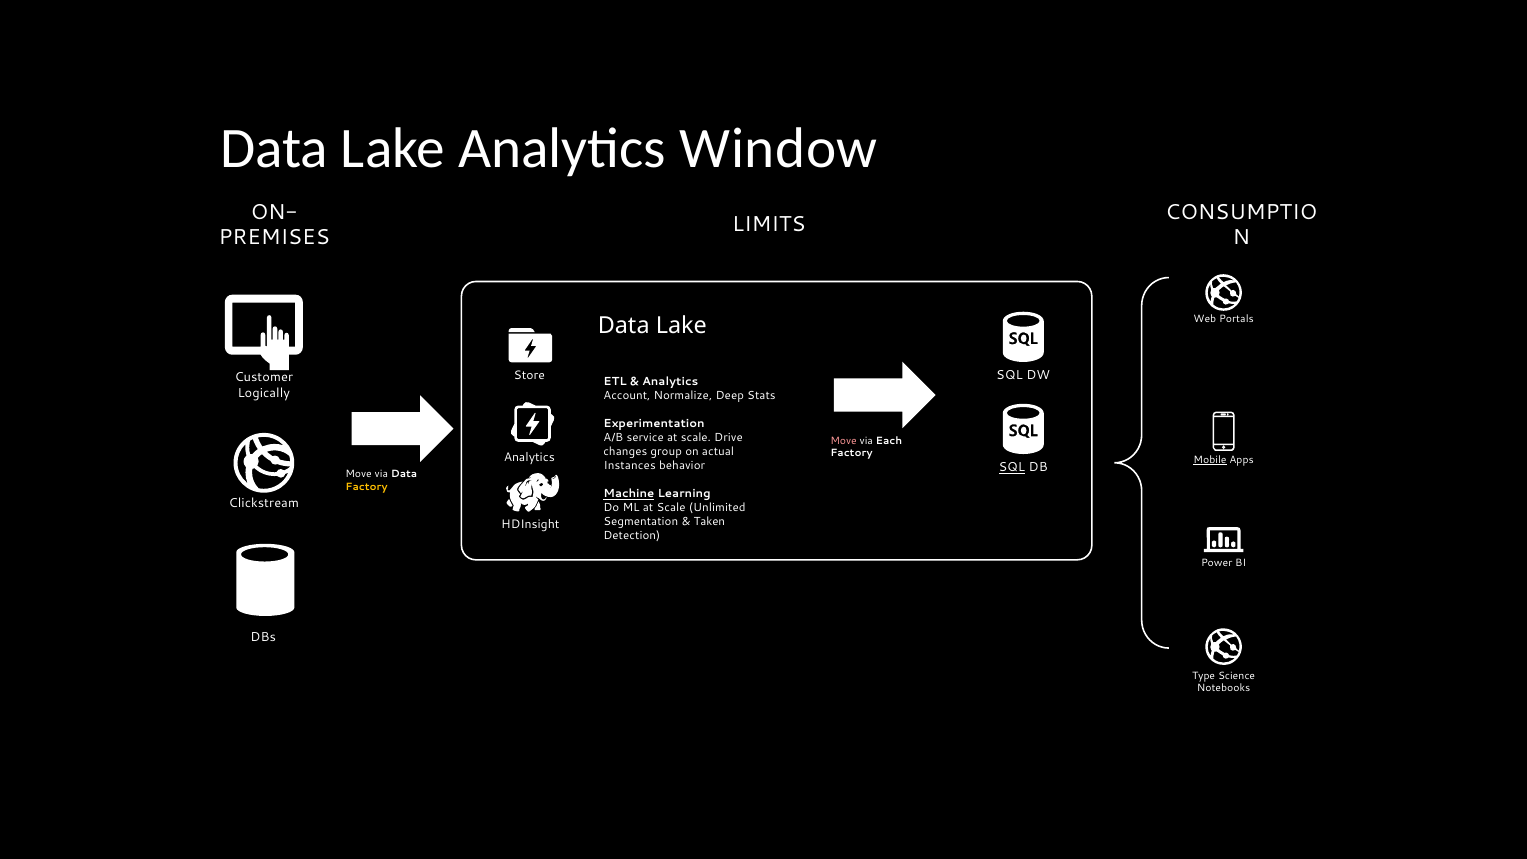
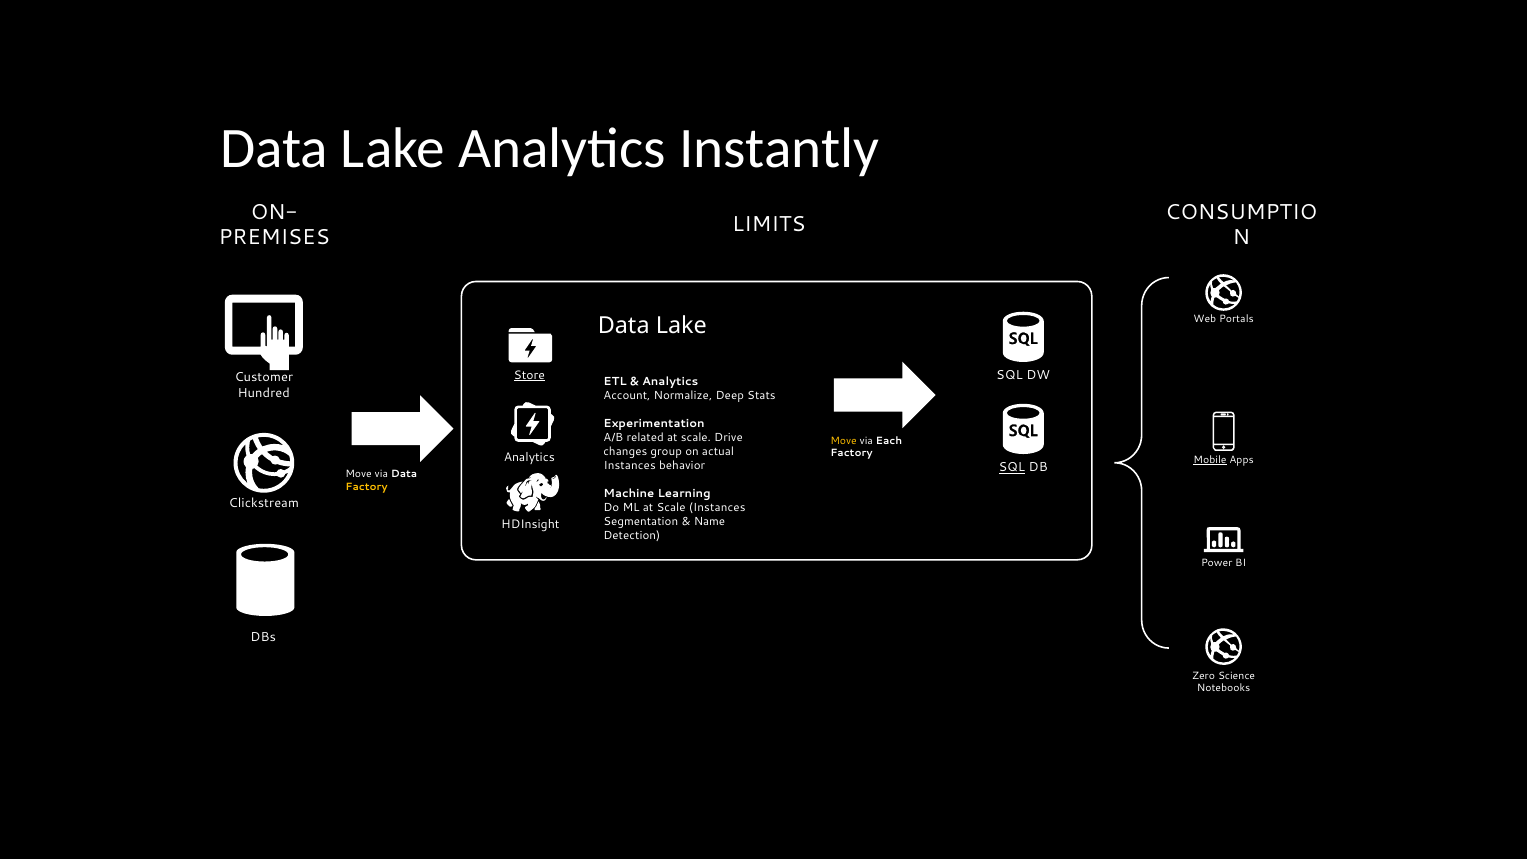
Window: Window -> Instantly
Store underline: none -> present
Logically: Logically -> Hundred
service: service -> related
Move at (843, 441) colour: pink -> yellow
Machine underline: present -> none
Scale Unlimited: Unlimited -> Instances
Taken: Taken -> Name
Type: Type -> Zero
